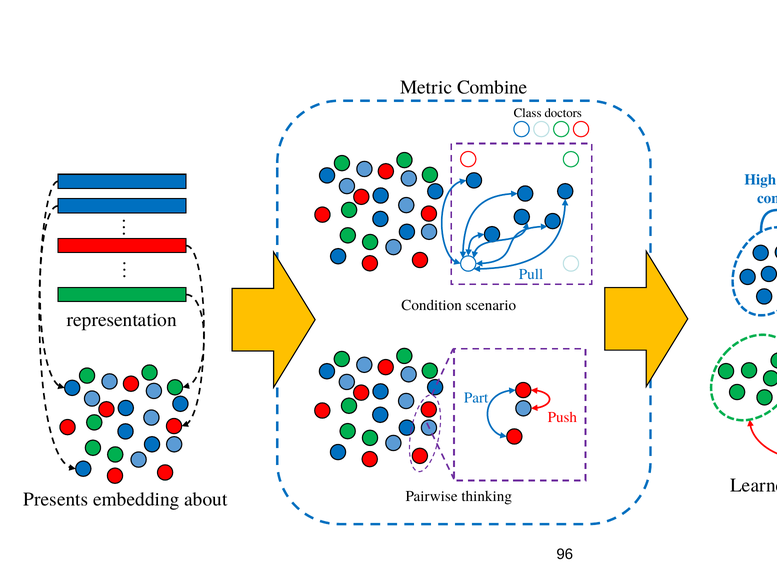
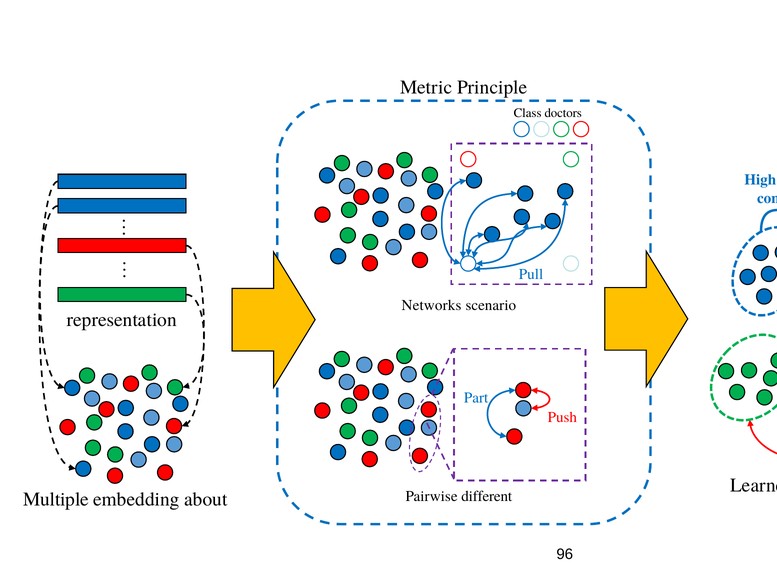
Combine: Combine -> Principle
Condition: Condition -> Networks
Presents: Presents -> Multiple
thinking: thinking -> different
